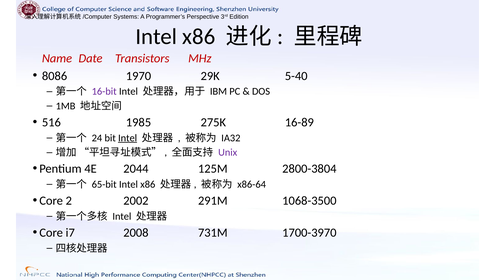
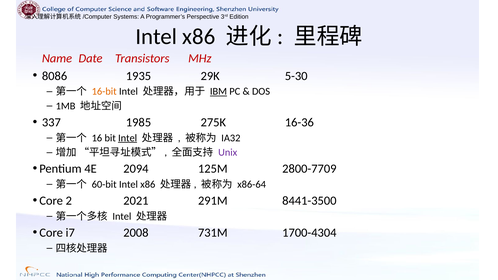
1970: 1970 -> 1935
5-40: 5-40 -> 5-30
16-bit colour: purple -> orange
IBM underline: none -> present
516: 516 -> 337
16-89: 16-89 -> 16-36
24: 24 -> 16
2044: 2044 -> 2094
2800-3804: 2800-3804 -> 2800-7709
65-bit: 65-bit -> 60-bit
2002: 2002 -> 2021
1068-3500: 1068-3500 -> 8441-3500
1700-3970: 1700-3970 -> 1700-4304
